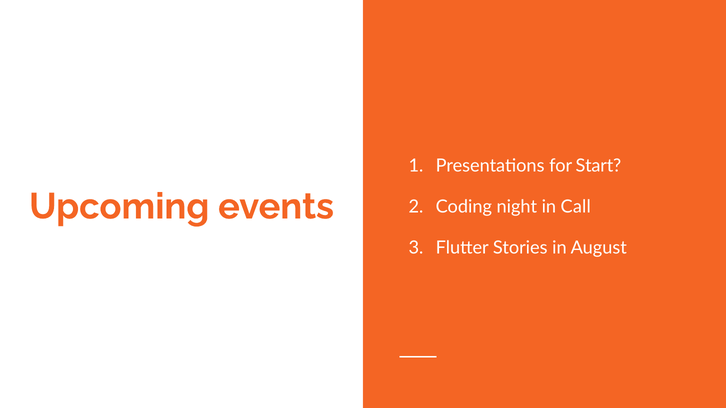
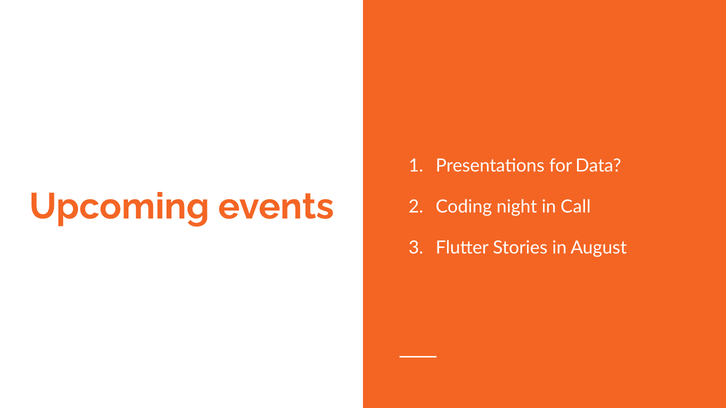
Start: Start -> Data
